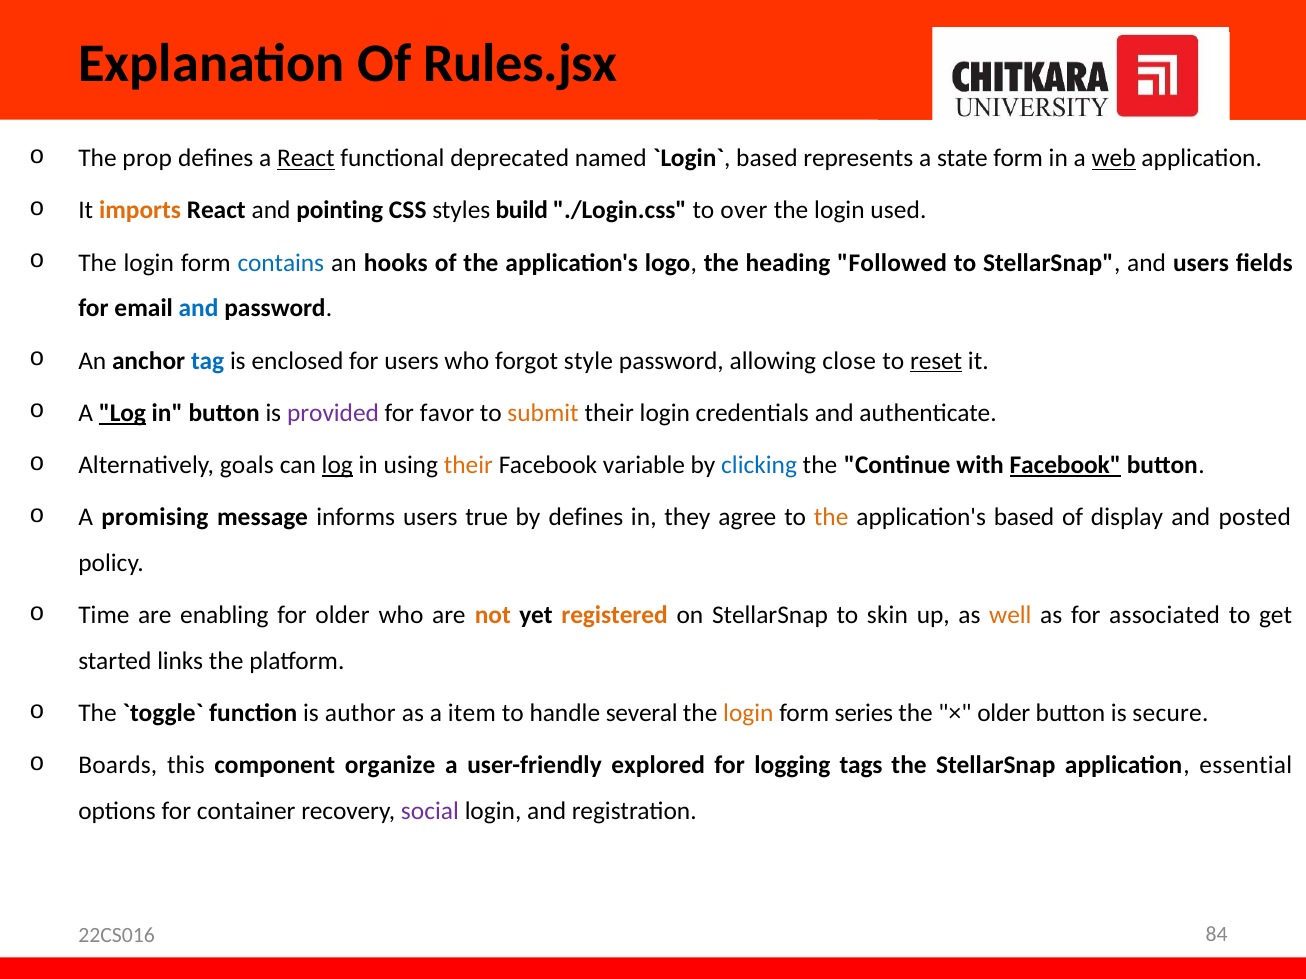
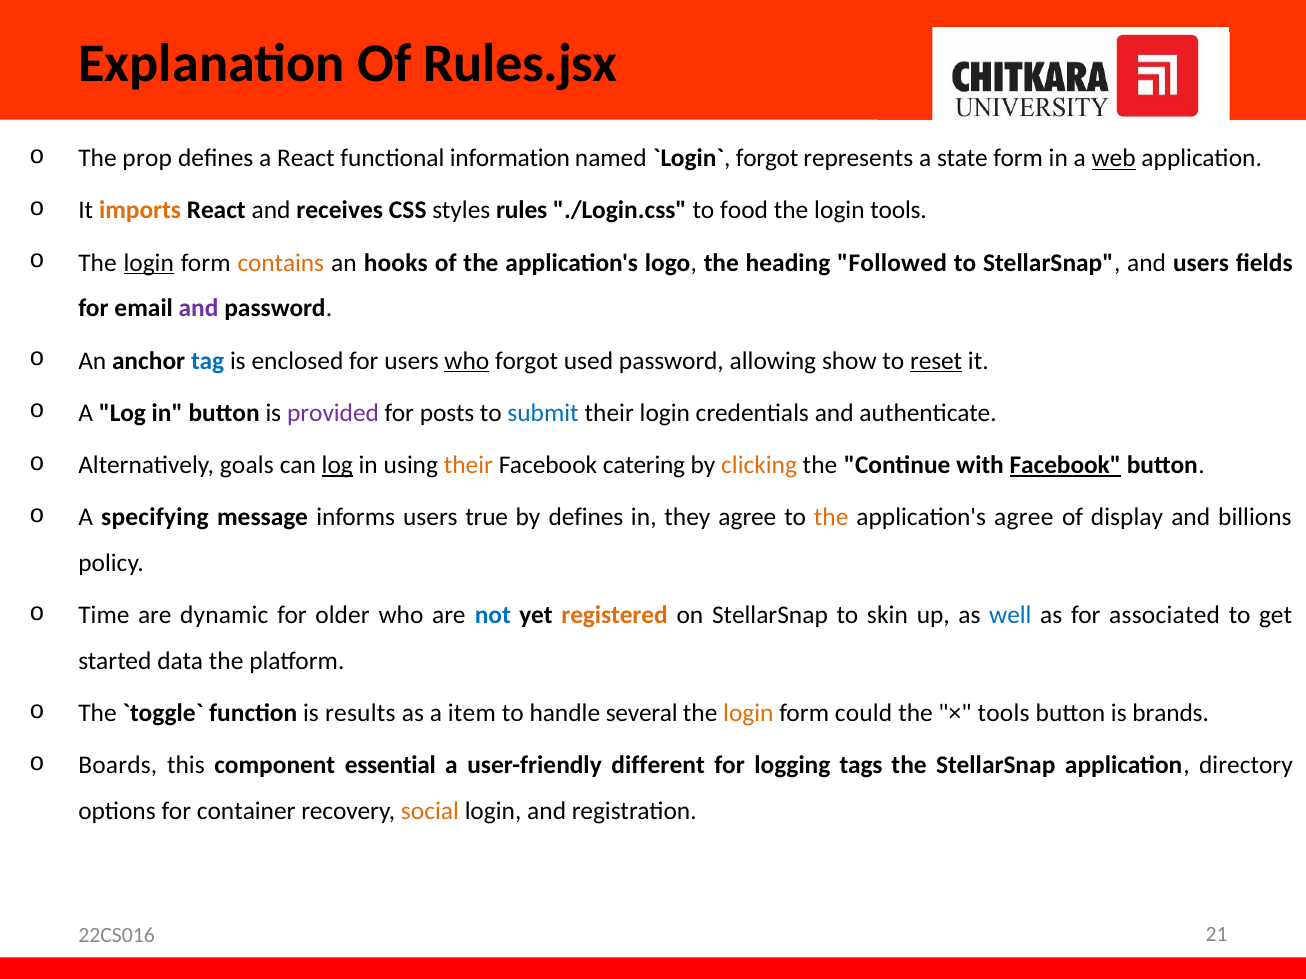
React at (306, 158) underline: present -> none
deprecated: deprecated -> information
based at (767, 158): based -> forgot
pointing: pointing -> receives
build: build -> rules
over: over -> food
login used: used -> tools
login at (149, 263) underline: none -> present
contains colour: blue -> orange
and at (199, 309) colour: blue -> purple
who at (467, 361) underline: none -> present
style: style -> used
close: close -> show
Log at (122, 413) underline: present -> none
favor: favor -> posts
submit colour: orange -> blue
variable: variable -> catering
clicking colour: blue -> orange
promising: promising -> specifying
application's based: based -> agree
posted: posted -> billions
enabling: enabling -> dynamic
not colour: orange -> blue
well colour: orange -> blue
links: links -> data
author: author -> results
series: series -> could
older at (1004, 714): older -> tools
secure: secure -> brands
organize: organize -> essential
explored: explored -> different
essential: essential -> directory
social colour: purple -> orange
84: 84 -> 21
